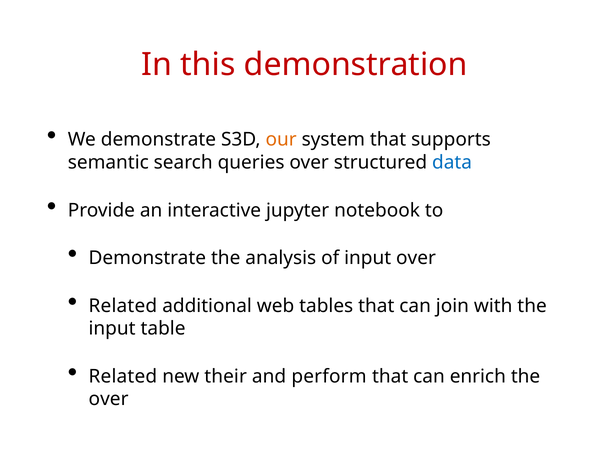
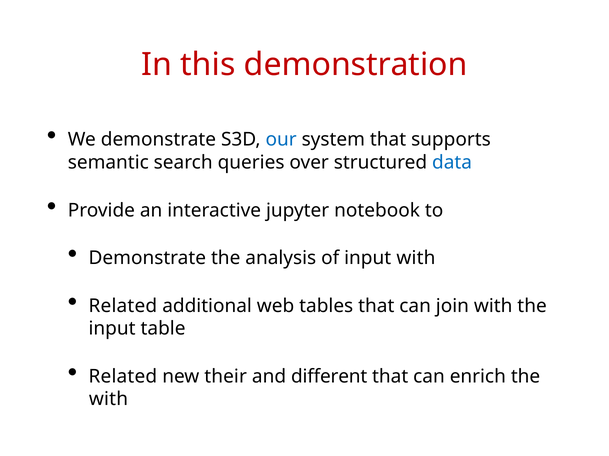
our colour: orange -> blue
input over: over -> with
perform: perform -> different
over at (109, 400): over -> with
